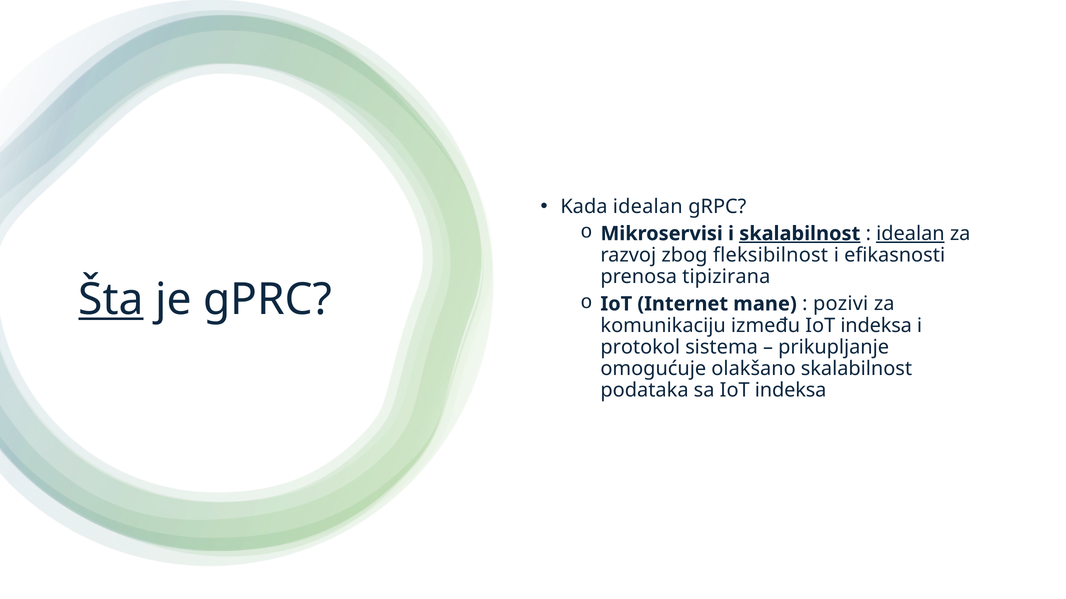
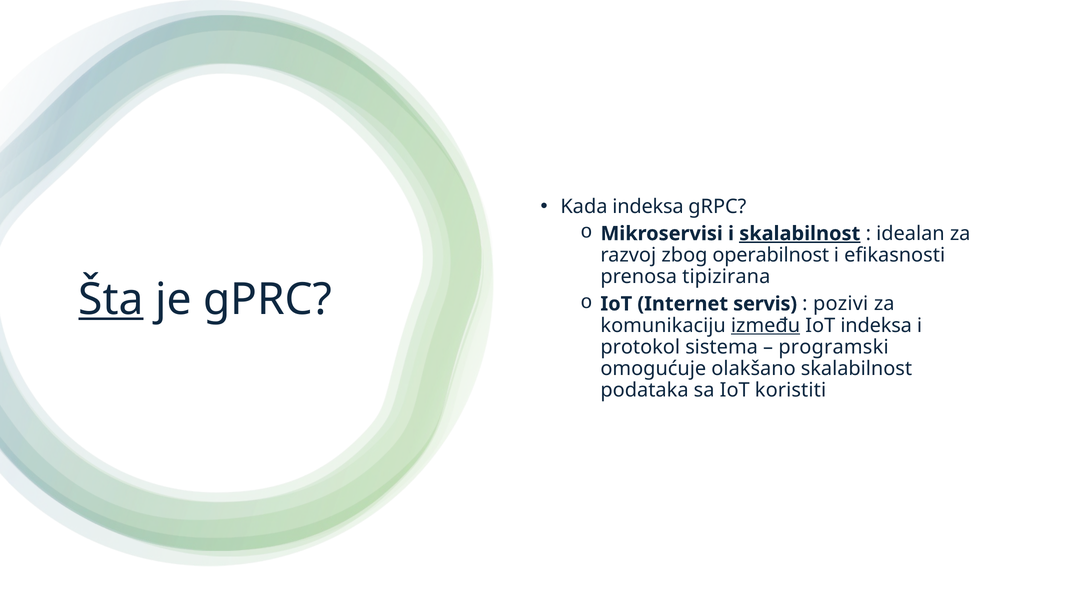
Kada idealan: idealan -> indeksa
idealan at (910, 234) underline: present -> none
fleksibilnost: fleksibilnost -> operabilnost
mane: mane -> servis
između underline: none -> present
prikupljanje: prikupljanje -> programski
sa IoT indeksa: indeksa -> koristiti
